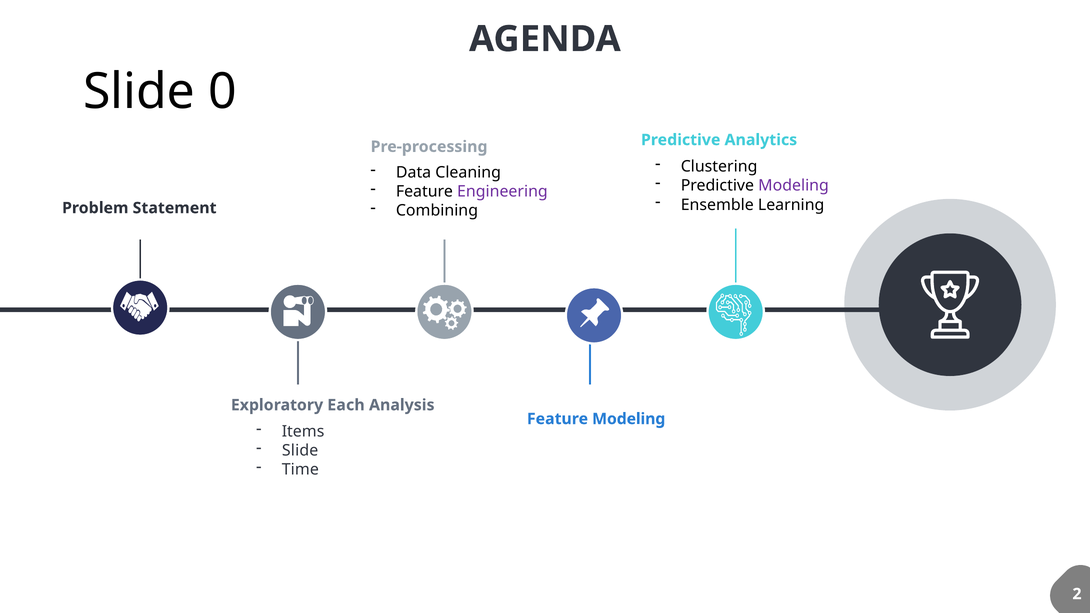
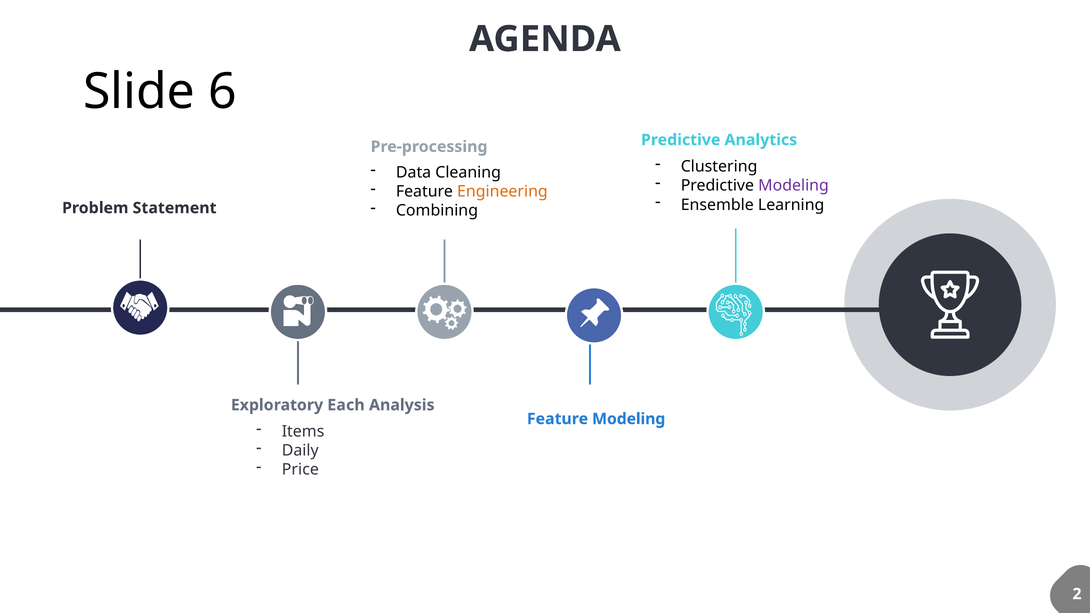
0: 0 -> 6
Engineering colour: purple -> orange
Slide at (300, 451): Slide -> Daily
Time: Time -> Price
